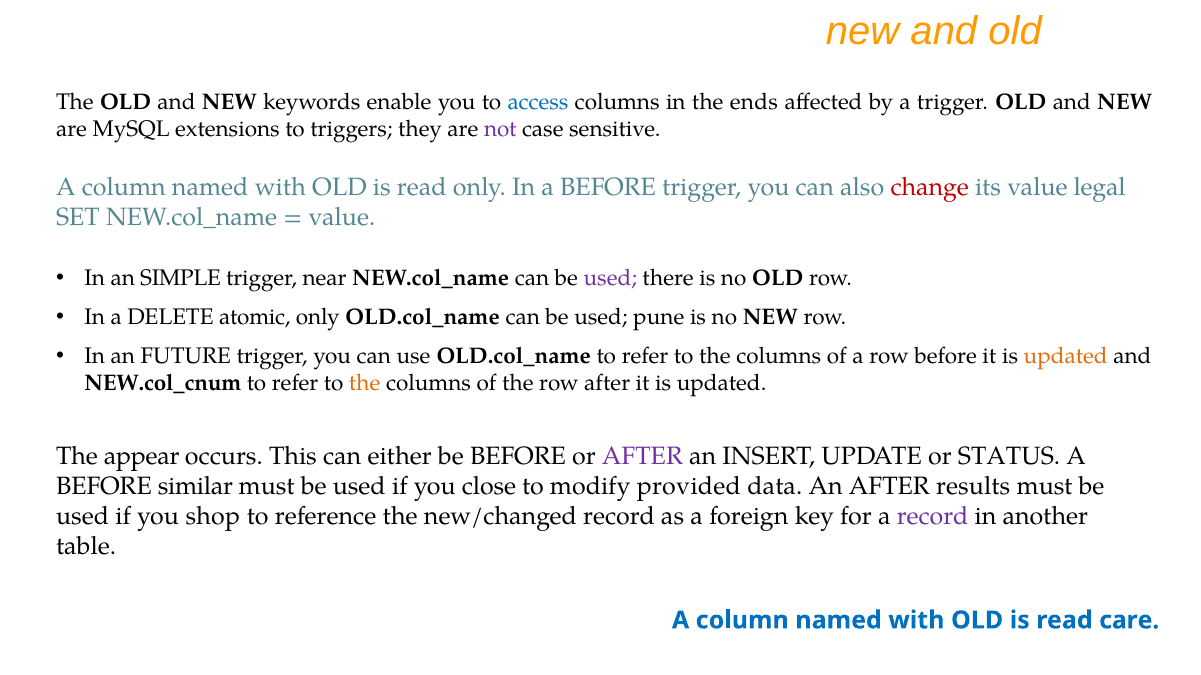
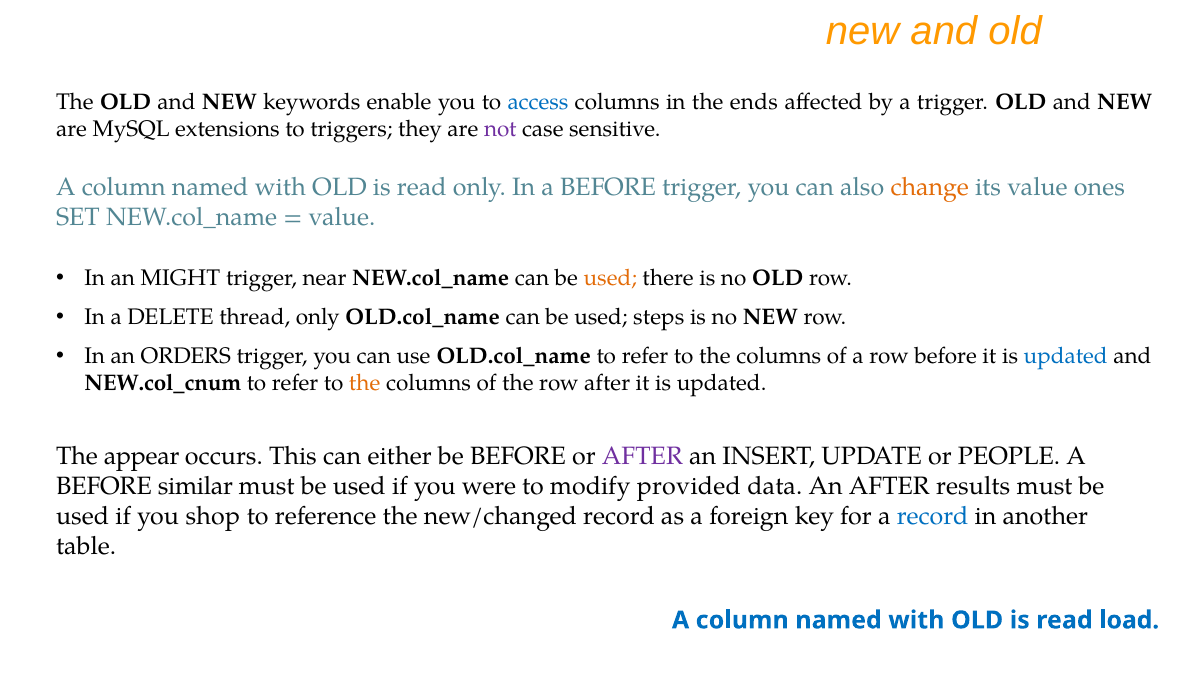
change colour: red -> orange
legal: legal -> ones
SIMPLE: SIMPLE -> MIGHT
used at (610, 279) colour: purple -> orange
atomic: atomic -> thread
pune: pune -> steps
FUTURE: FUTURE -> ORDERS
updated at (1066, 357) colour: orange -> blue
STATUS: STATUS -> PEOPLE
close: close -> were
record at (933, 517) colour: purple -> blue
care: care -> load
